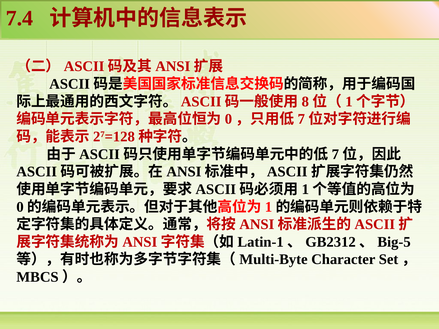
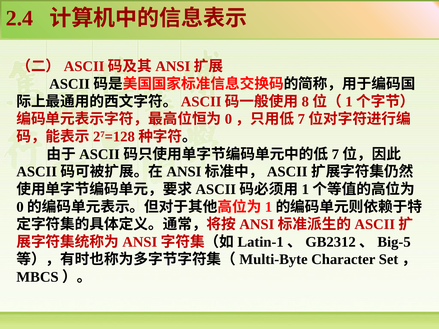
7.4: 7.4 -> 2.4
